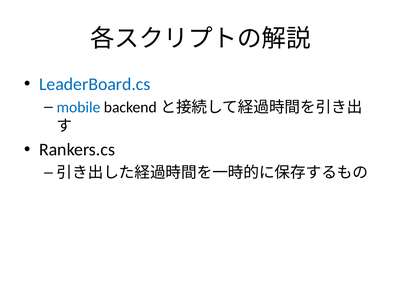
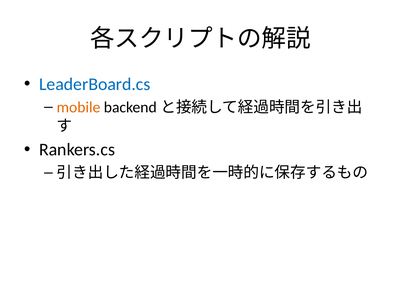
mobile colour: blue -> orange
